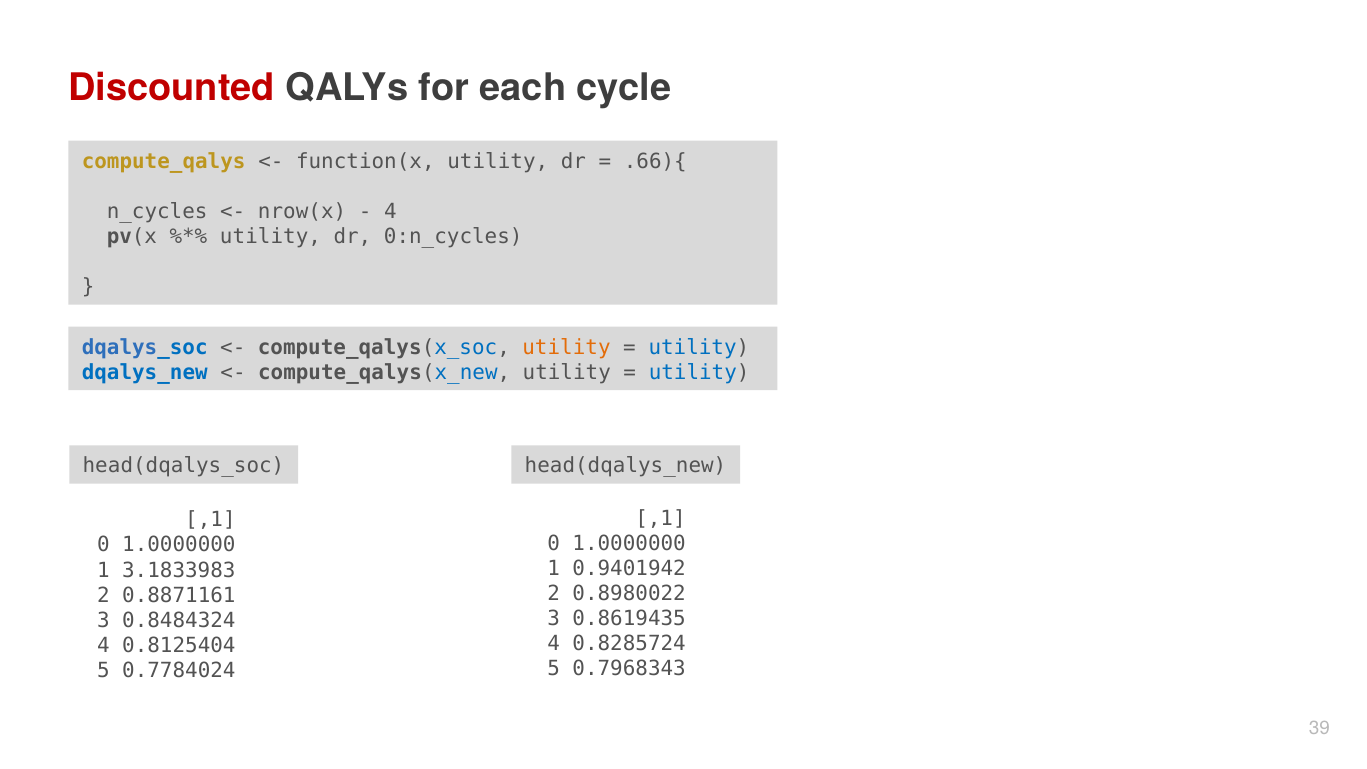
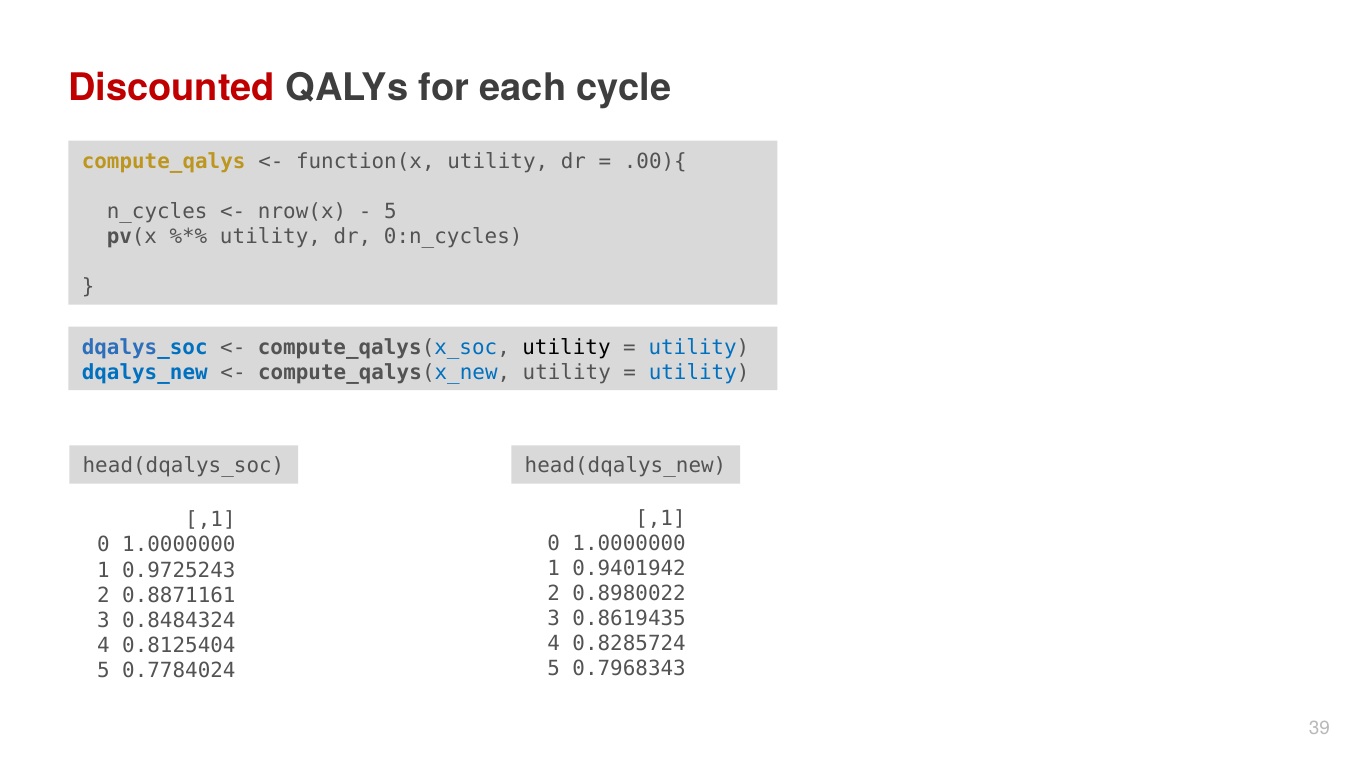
.66){: .66){ -> .00){
4 at (390, 212): 4 -> 5
utility at (566, 347) colour: orange -> black
3.1833983: 3.1833983 -> 0.9725243
